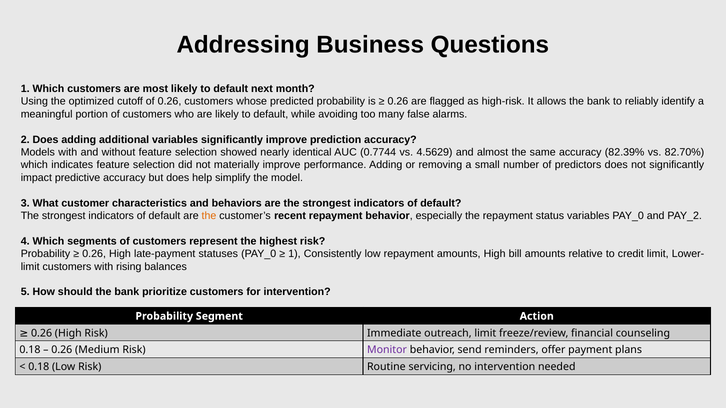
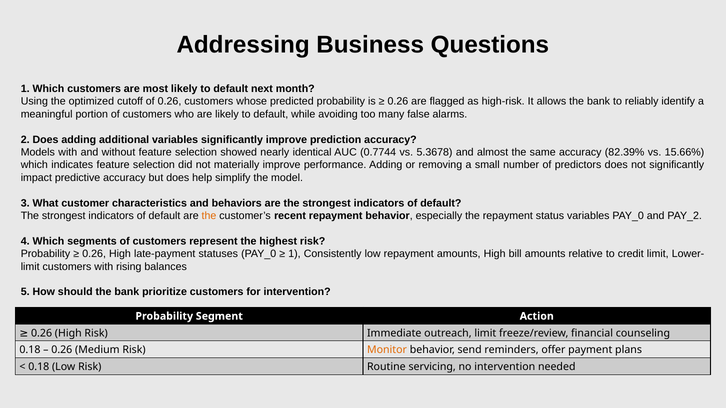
4.5629: 4.5629 -> 5.3678
82.70%: 82.70% -> 15.66%
Monitor colour: purple -> orange
